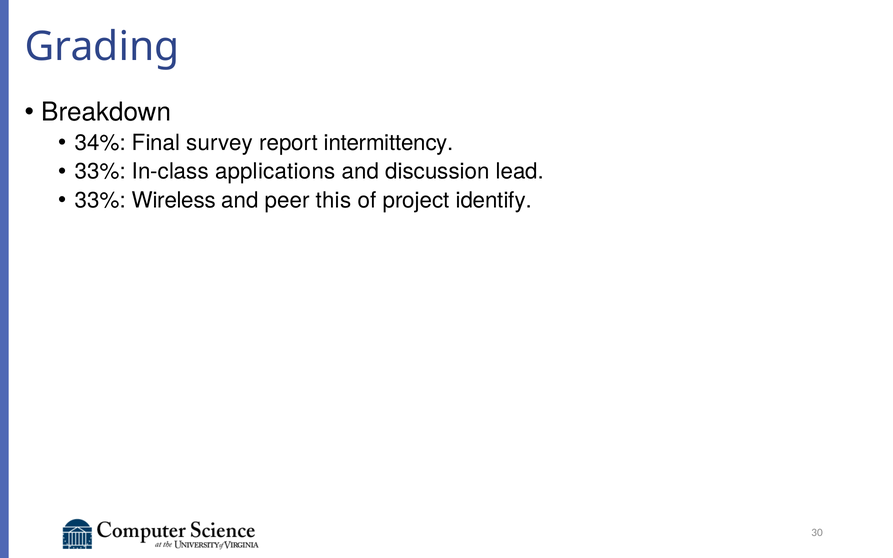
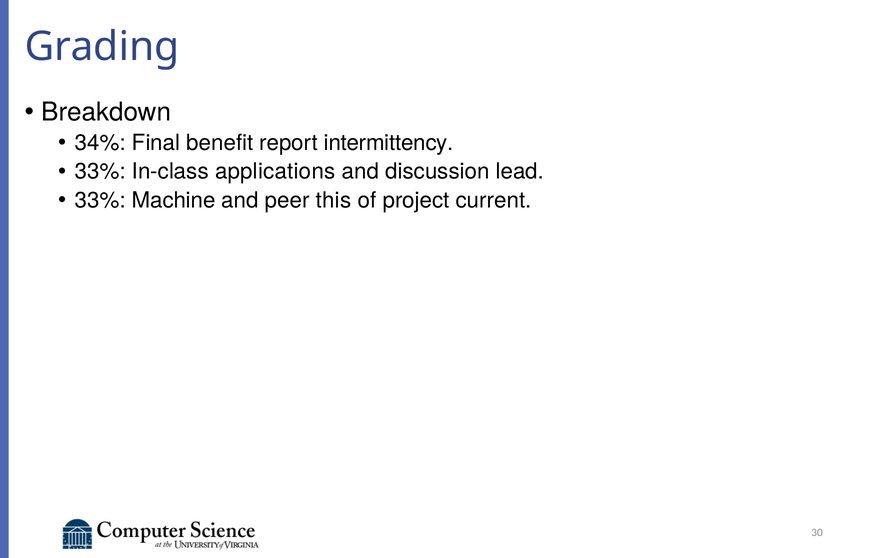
survey: survey -> benefit
Wireless: Wireless -> Machine
identify: identify -> current
